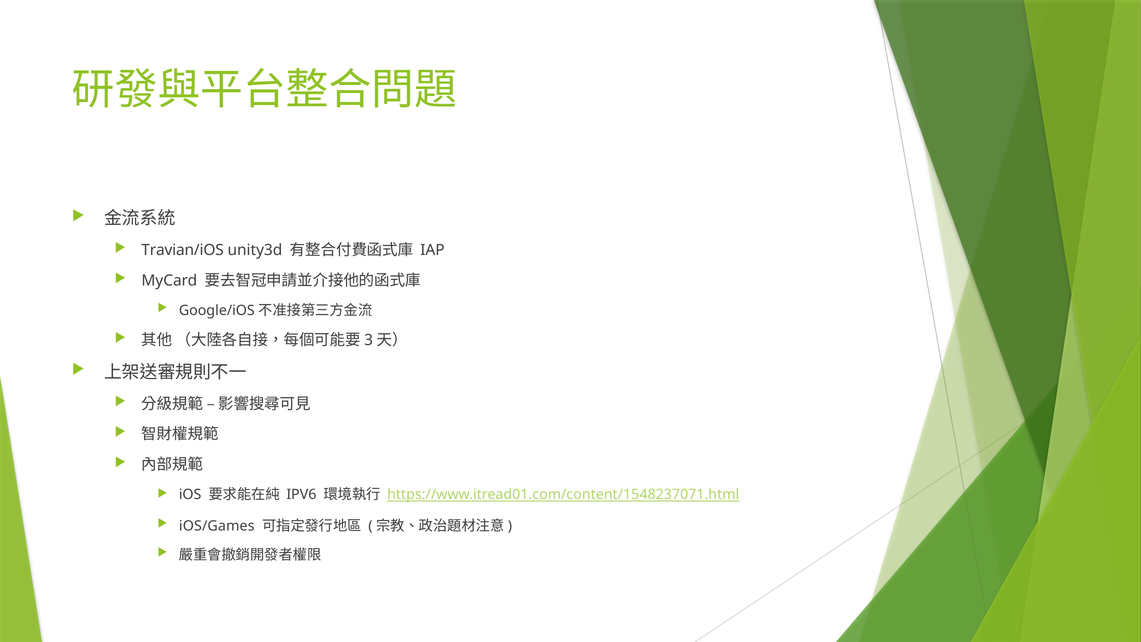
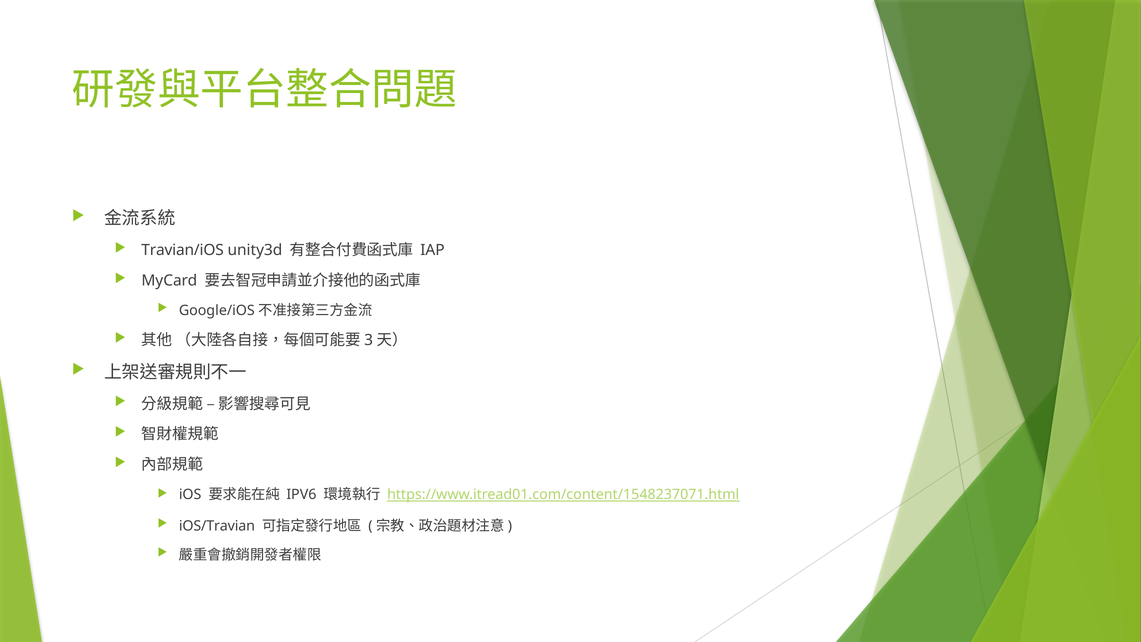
iOS/Games: iOS/Games -> iOS/Travian
